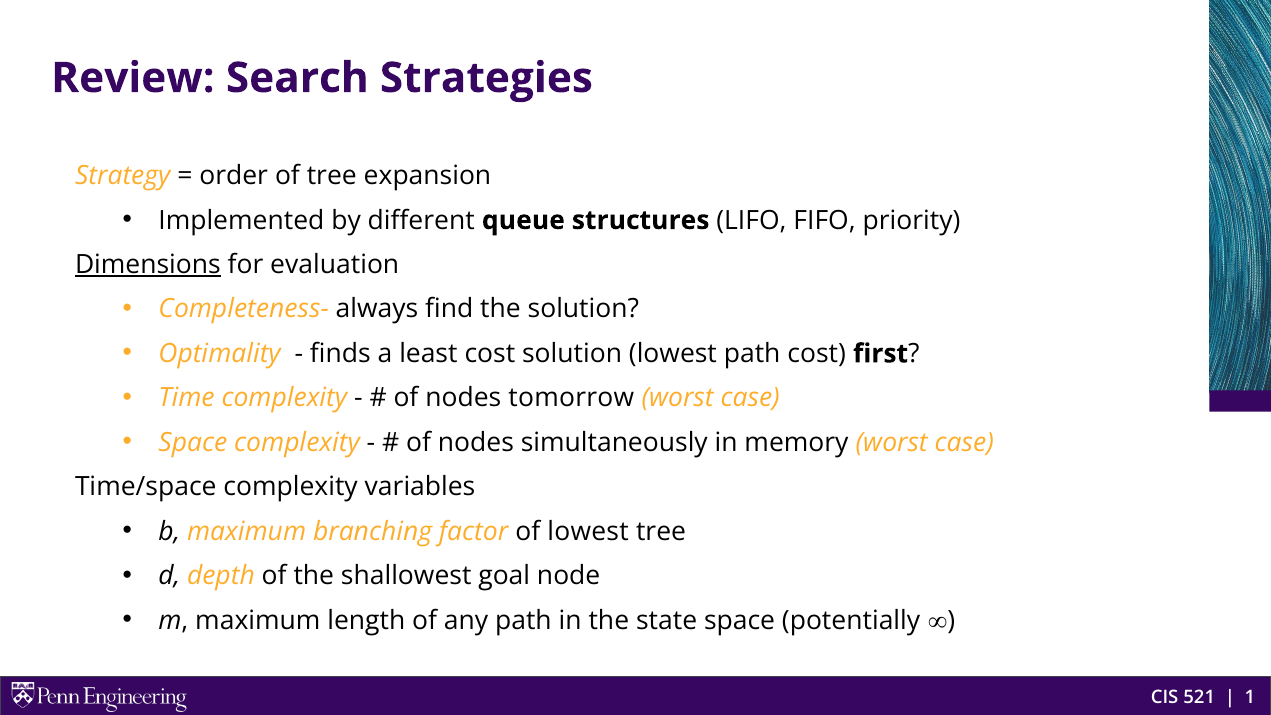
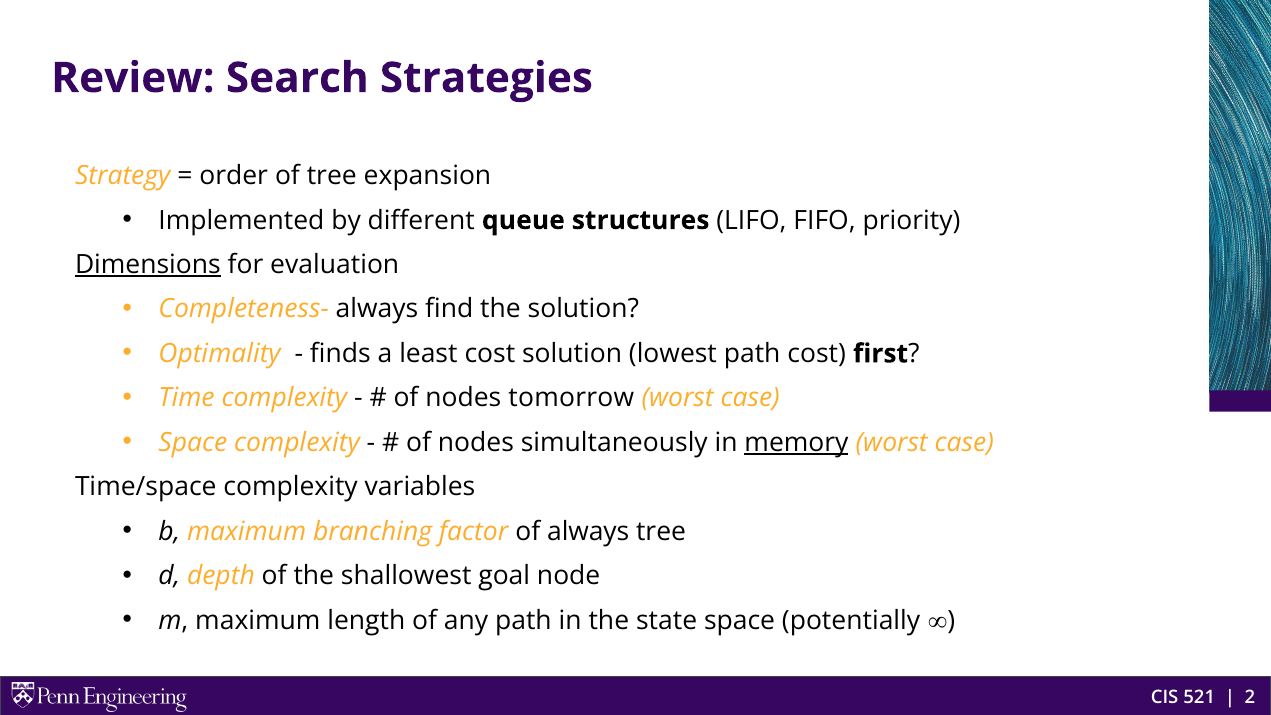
memory underline: none -> present
of lowest: lowest -> always
1: 1 -> 2
